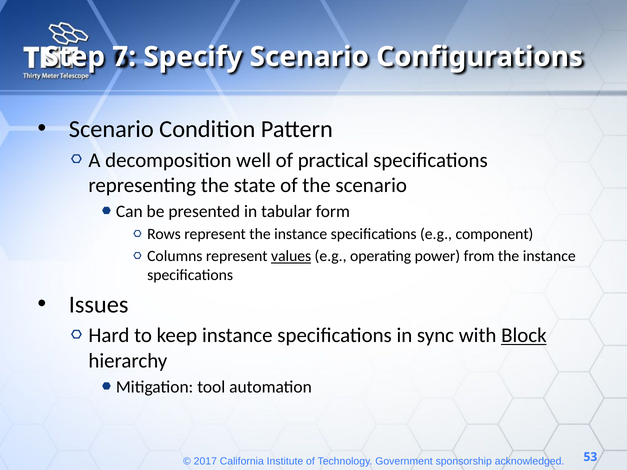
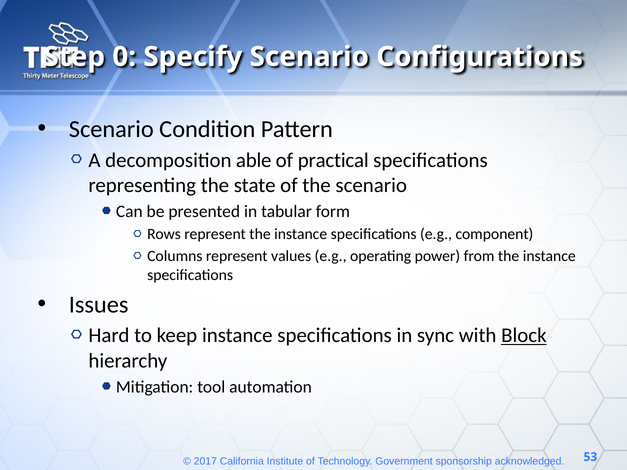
7: 7 -> 0
well: well -> able
values underline: present -> none
